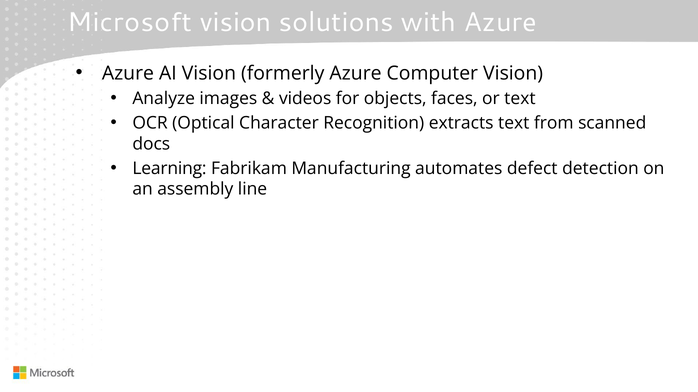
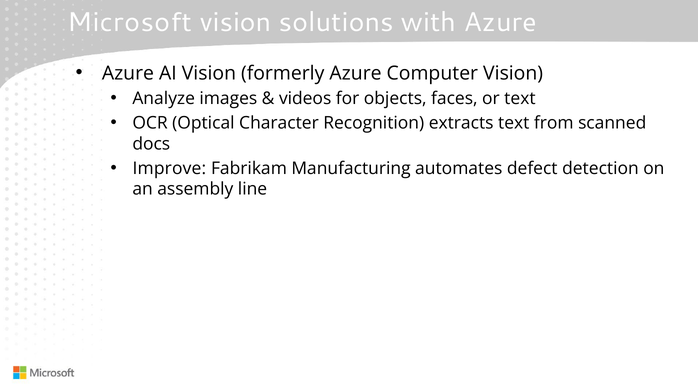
Learning: Learning -> Improve
